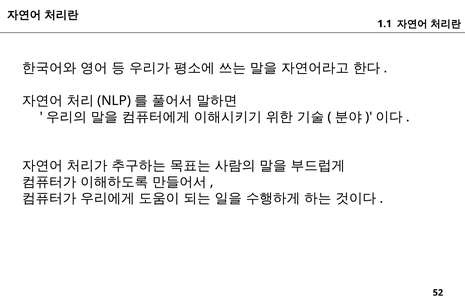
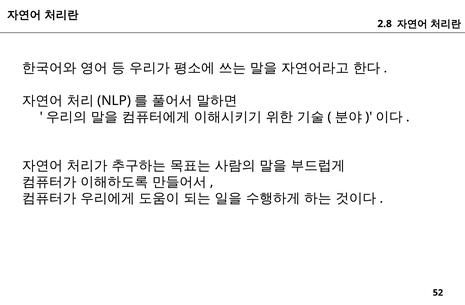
1.1: 1.1 -> 2.8
